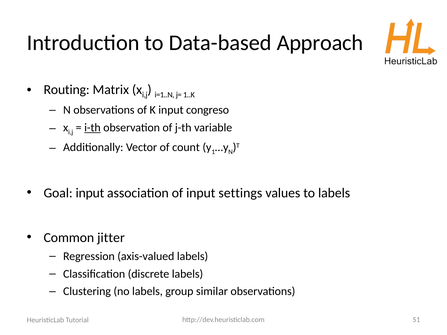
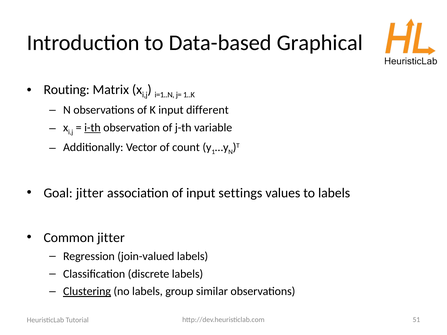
Approach: Approach -> Graphical
congreso: congreso -> different
Goal input: input -> jitter
axis-valued: axis-valued -> join-valued
Clustering underline: none -> present
